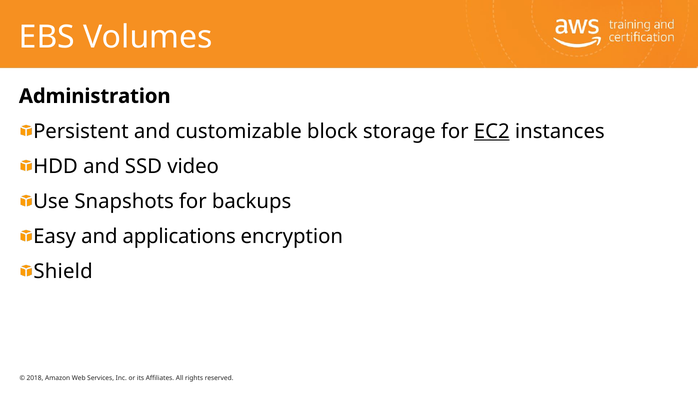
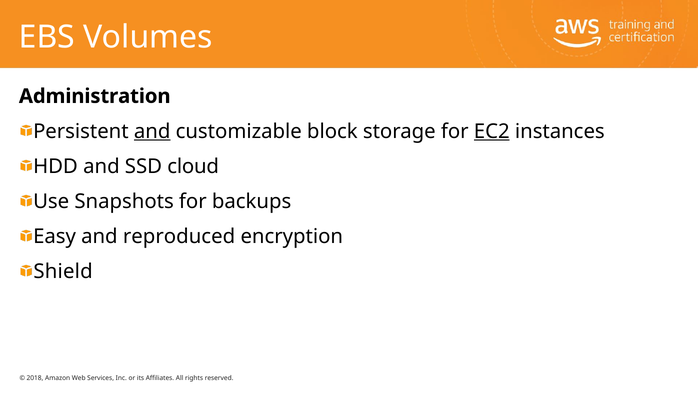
and at (152, 131) underline: none -> present
video: video -> cloud
applications: applications -> reproduced
